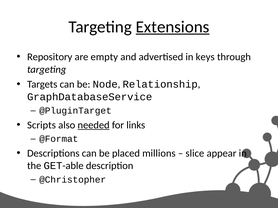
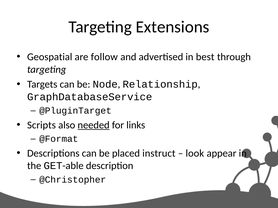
Extensions underline: present -> none
Repository: Repository -> Geospatial
empty: empty -> follow
keys: keys -> best
millions: millions -> instruct
slice: slice -> look
